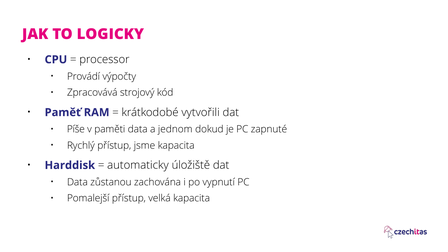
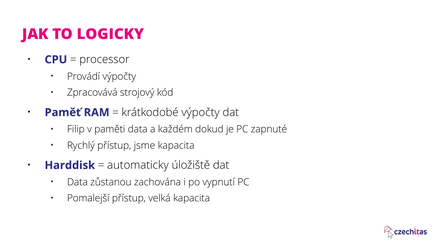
krátkodobé vytvořili: vytvořili -> výpočty
Píše: Píše -> Filip
jednom: jednom -> každém
